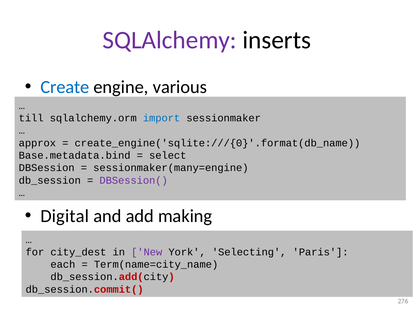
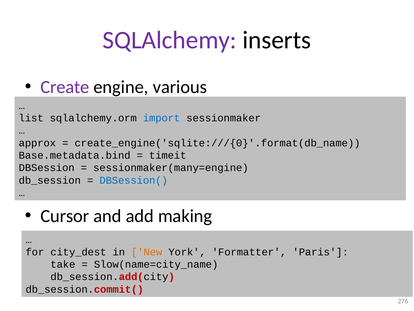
Create colour: blue -> purple
till: till -> list
select: select -> timeit
DBSession( colour: purple -> blue
Digital: Digital -> Cursor
New colour: purple -> orange
Selecting: Selecting -> Formatter
each: each -> take
Term(name=city_name: Term(name=city_name -> Slow(name=city_name
